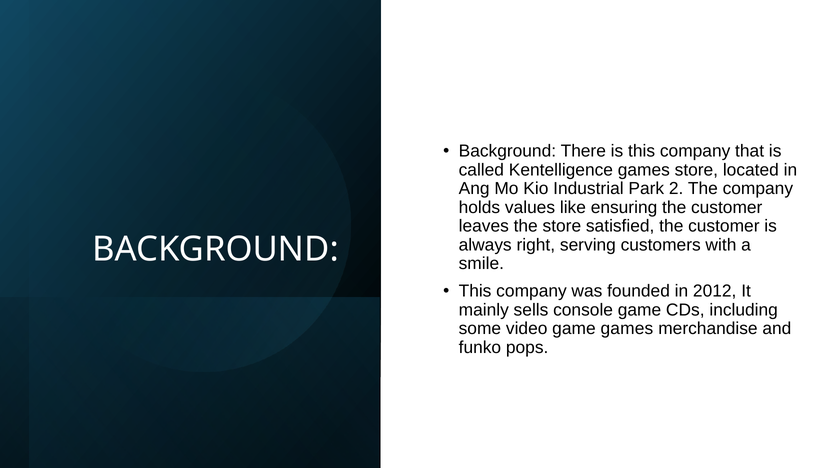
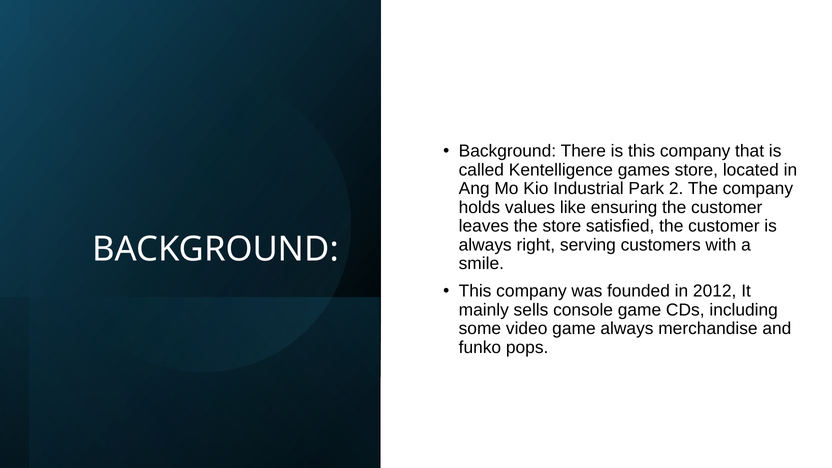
game games: games -> always
